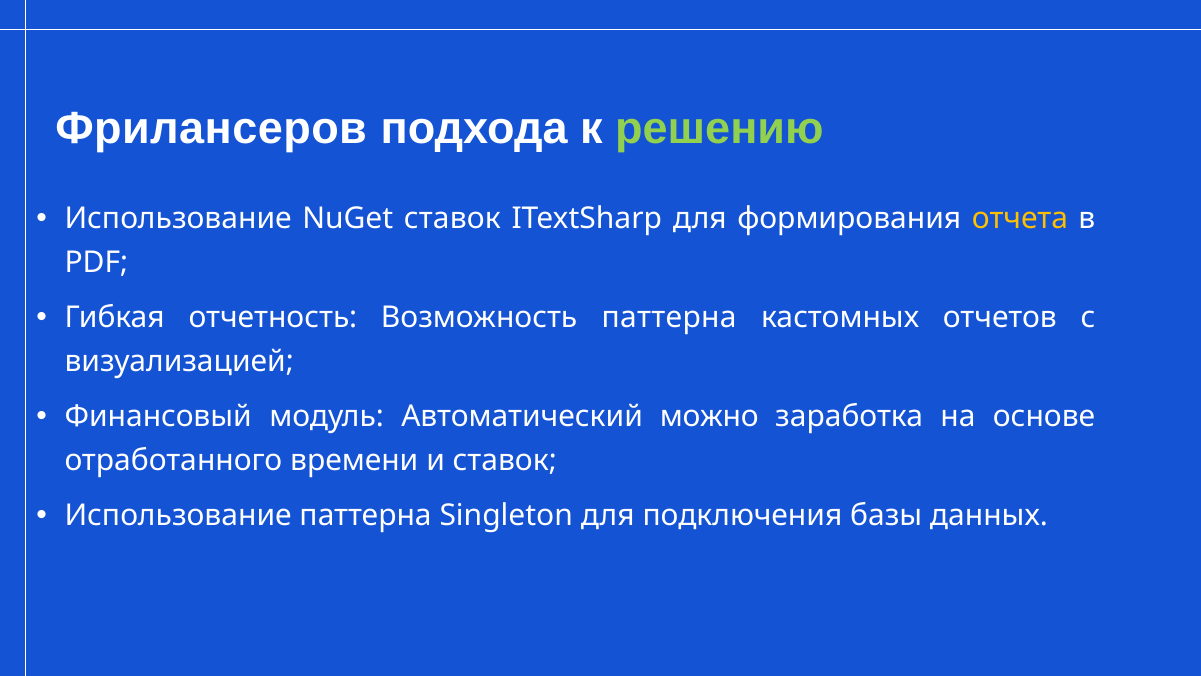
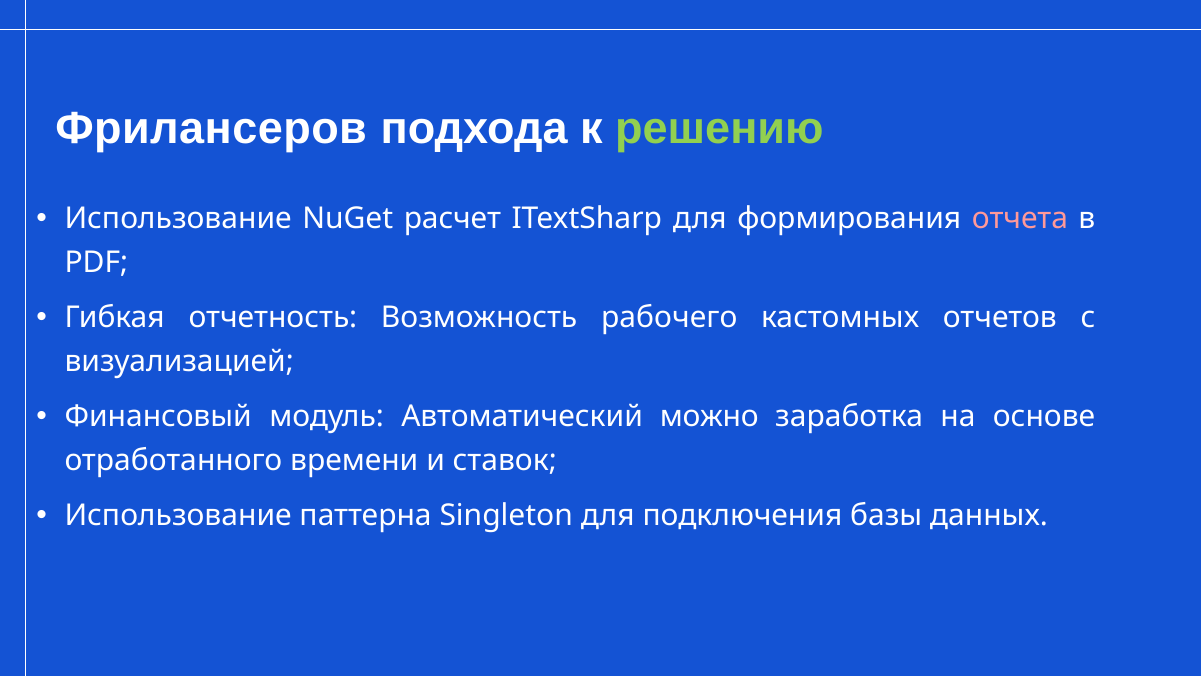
NuGet ставок: ставок -> расчет
отчета colour: yellow -> pink
Возможность паттерна: паттерна -> рабочего
